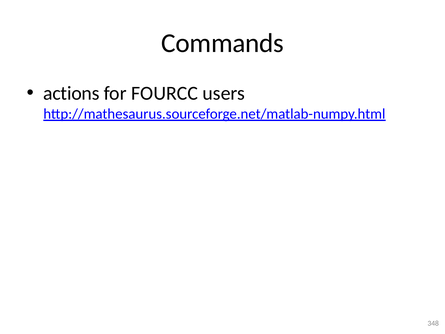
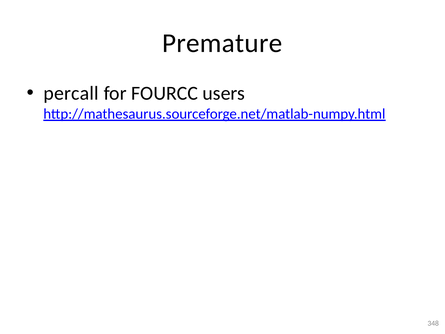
Commands: Commands -> Premature
actions: actions -> percall
